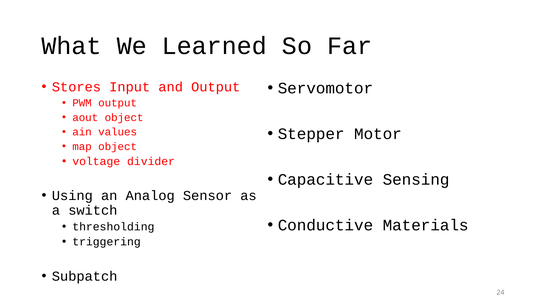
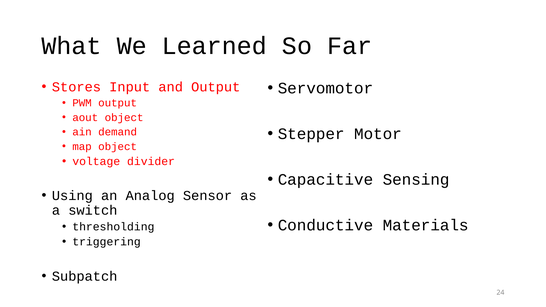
values: values -> demand
